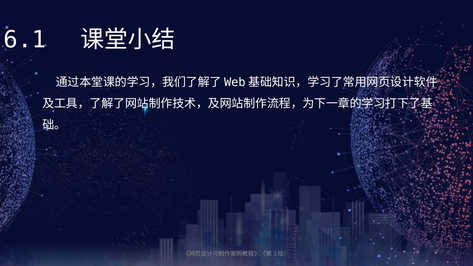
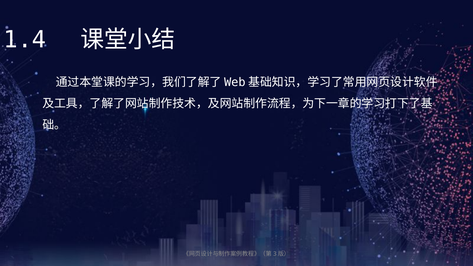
6.1: 6.1 -> 1.4
